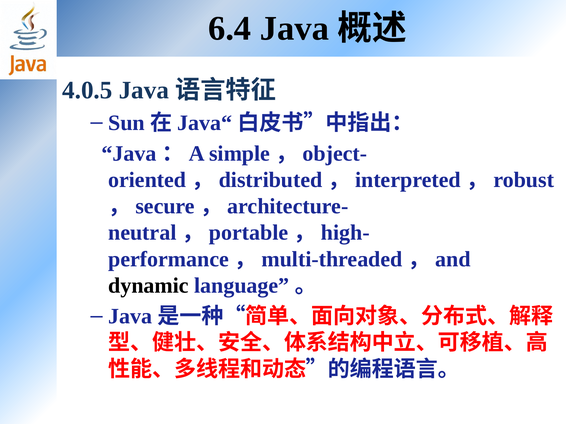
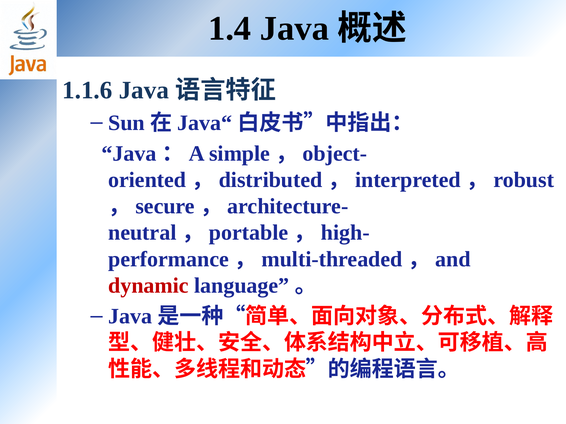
6.4: 6.4 -> 1.4
4.0.5: 4.0.5 -> 1.1.6
dynamic colour: black -> red
